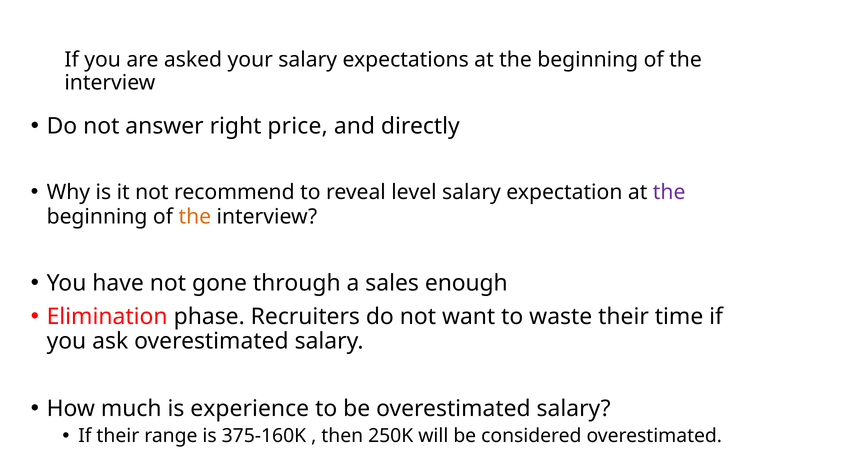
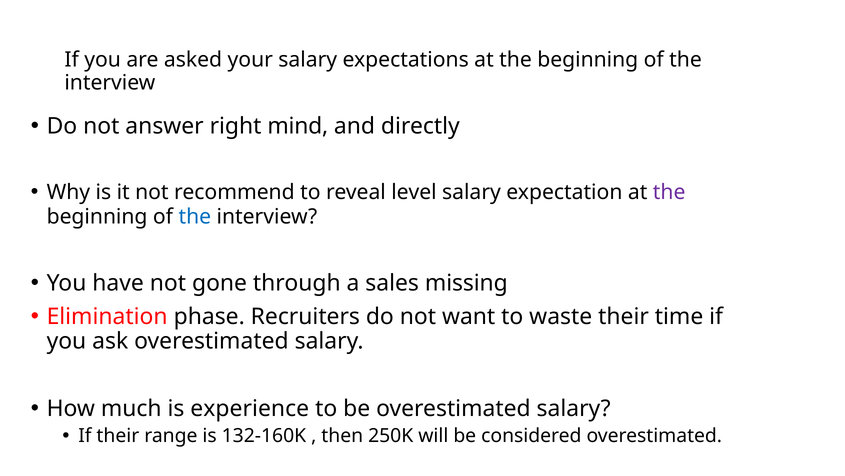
price: price -> mind
the at (195, 216) colour: orange -> blue
enough: enough -> missing
375-160K: 375-160K -> 132-160K
